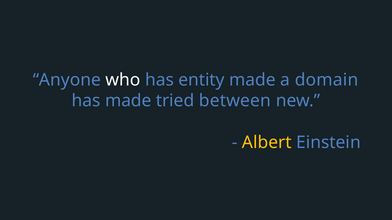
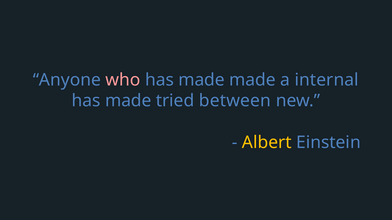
who colour: white -> pink
entity at (201, 80): entity -> made
domain: domain -> internal
